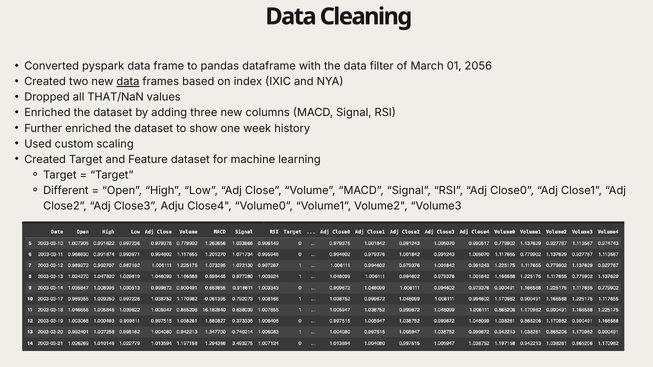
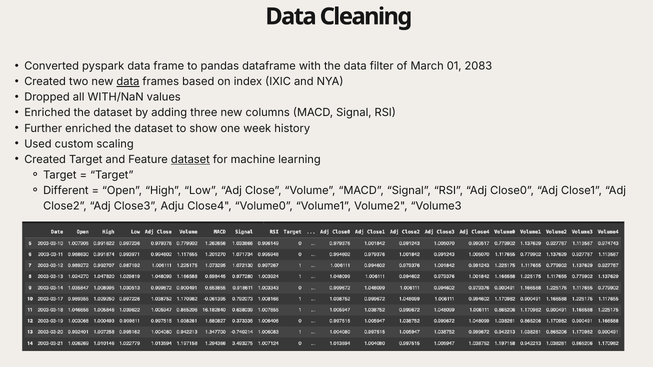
2056: 2056 -> 2083
THAT/NaN: THAT/NaN -> WITH/NaN
dataset at (190, 160) underline: none -> present
